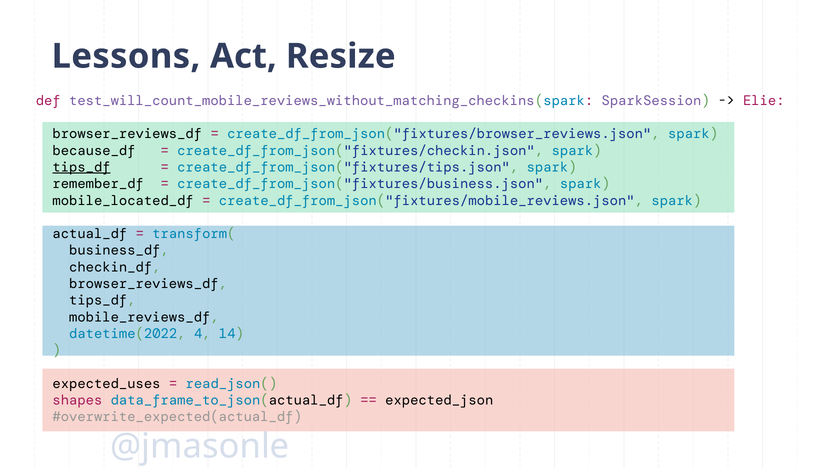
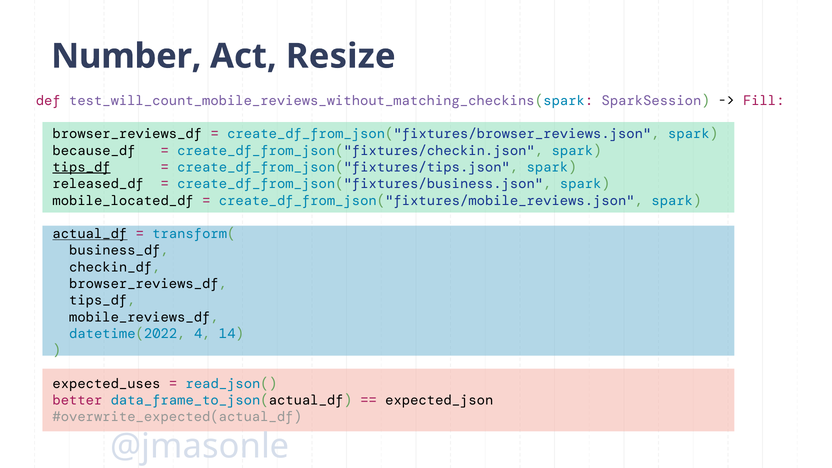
Lessons: Lessons -> Number
Elie: Elie -> Fill
remember_df: remember_df -> released_df
actual_df underline: none -> present
shapes: shapes -> better
